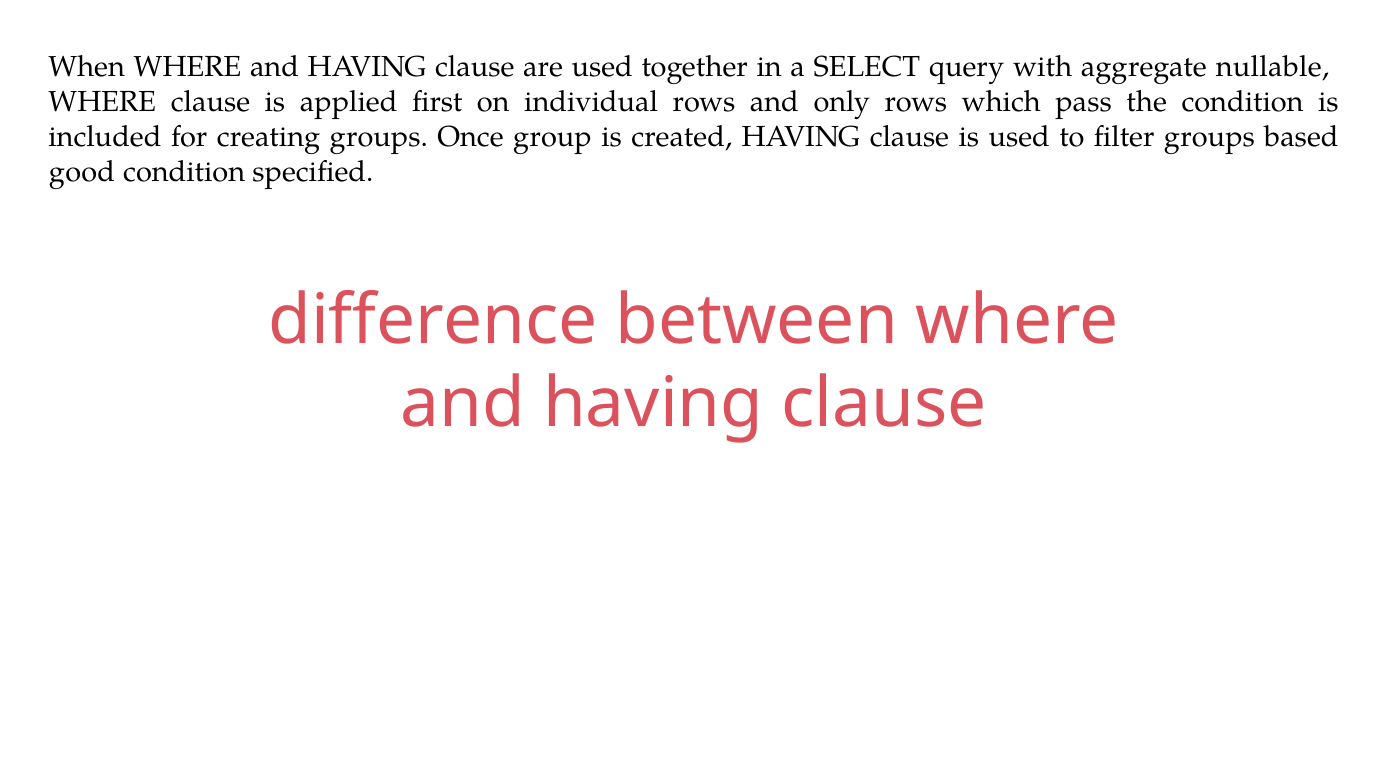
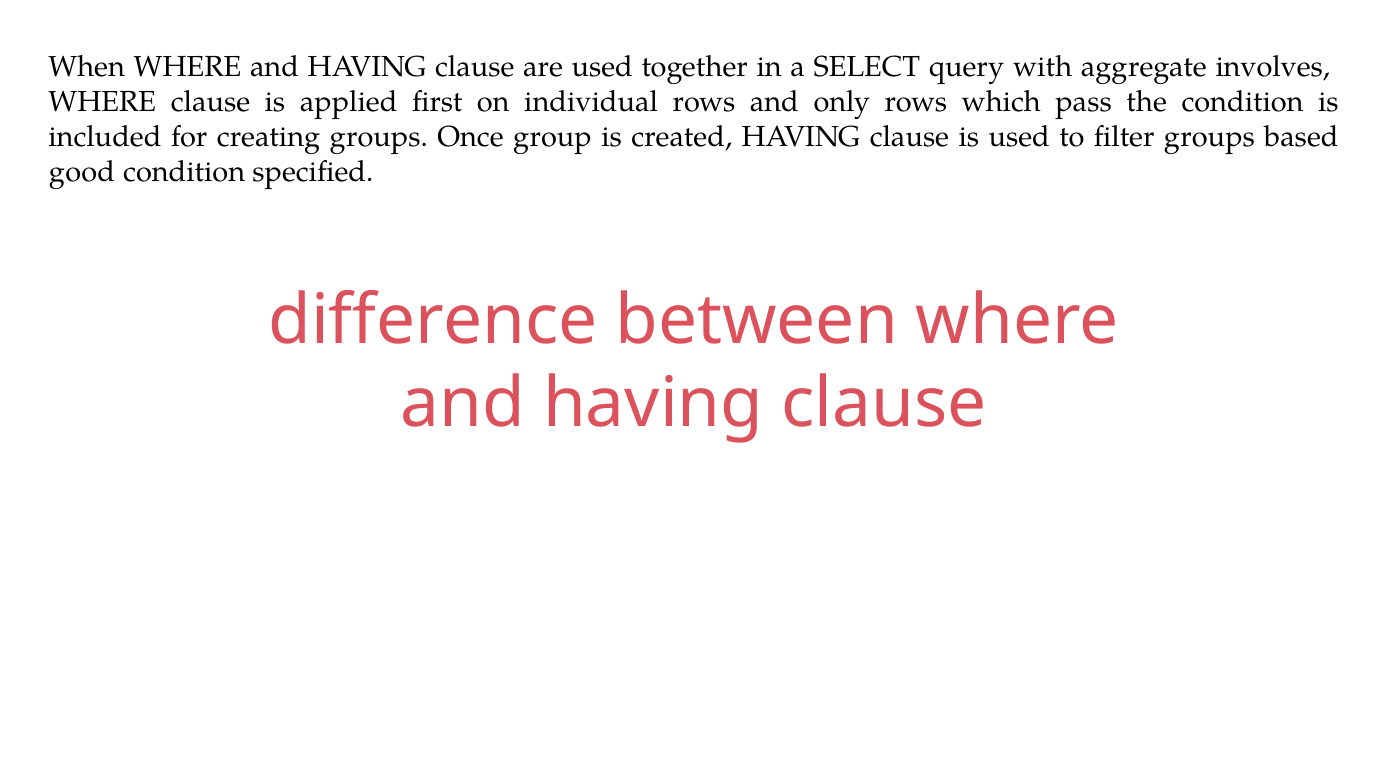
nullable: nullable -> involves
